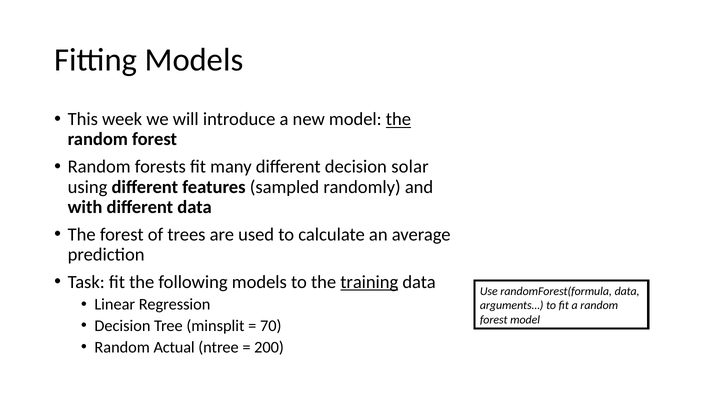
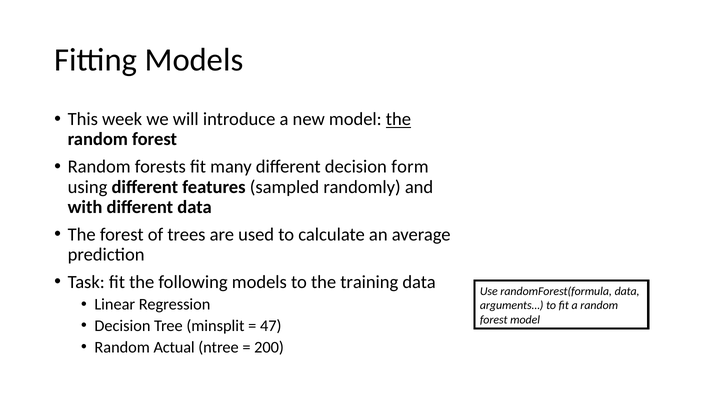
solar: solar -> form
training underline: present -> none
70: 70 -> 47
